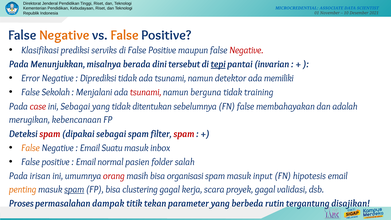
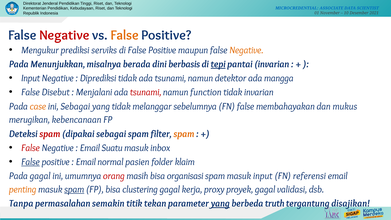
Negative at (64, 35) colour: orange -> red
Klasifikasi: Klasifikasi -> Mengukur
Negative at (246, 50) colour: red -> orange
tersebut: tersebut -> berbasis
Error at (31, 78): Error -> Input
memiliki: memiliki -> mangga
Sekolah: Sekolah -> Disebut
berguna: berguna -> function
tidak training: training -> invarian
case colour: red -> orange
ditentukan: ditentukan -> melanggar
adalah: adalah -> mukus
spam at (184, 134) colour: red -> orange
False at (31, 148) colour: orange -> red
False at (31, 162) underline: none -> present
salah: salah -> klaim
Pada irisan: irisan -> gagal
hipotesis: hipotesis -> referensi
scara: scara -> proxy
Proses: Proses -> Tanpa
dampak: dampak -> semakin
yang at (220, 203) underline: none -> present
rutin: rutin -> truth
